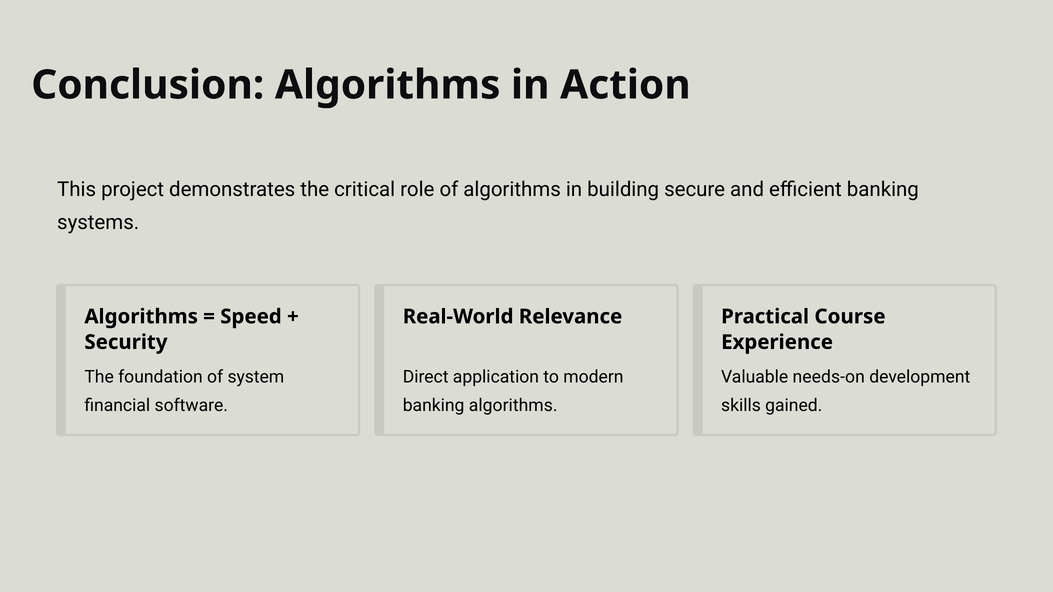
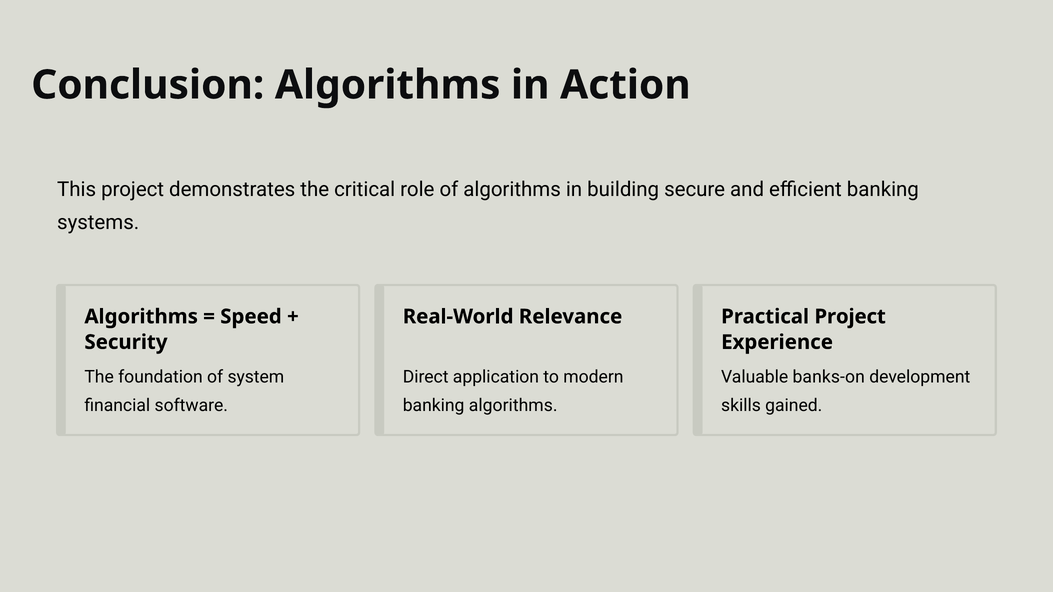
Practical Course: Course -> Project
needs-on: needs-on -> banks-on
